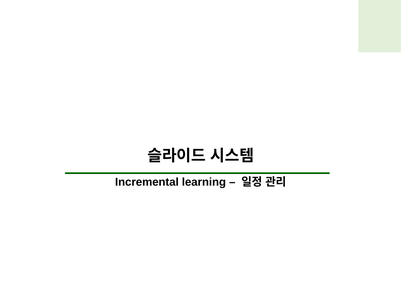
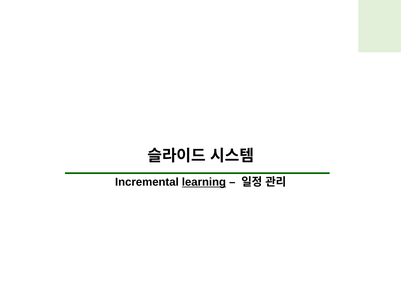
learning underline: none -> present
